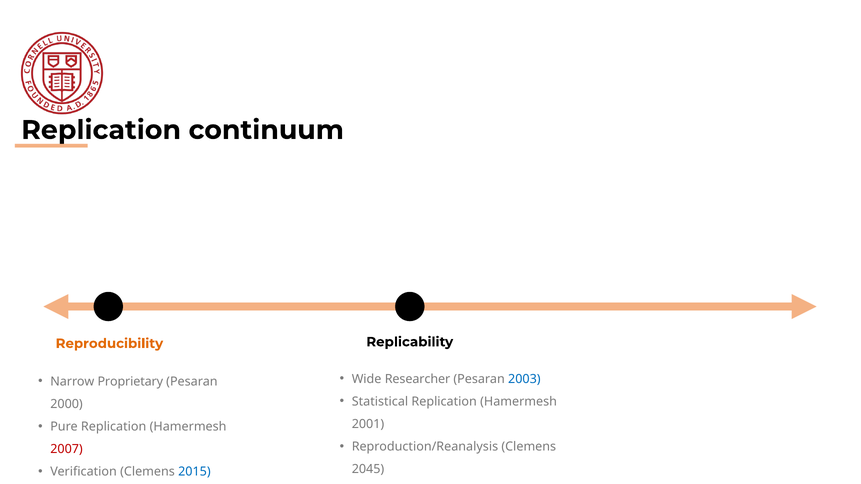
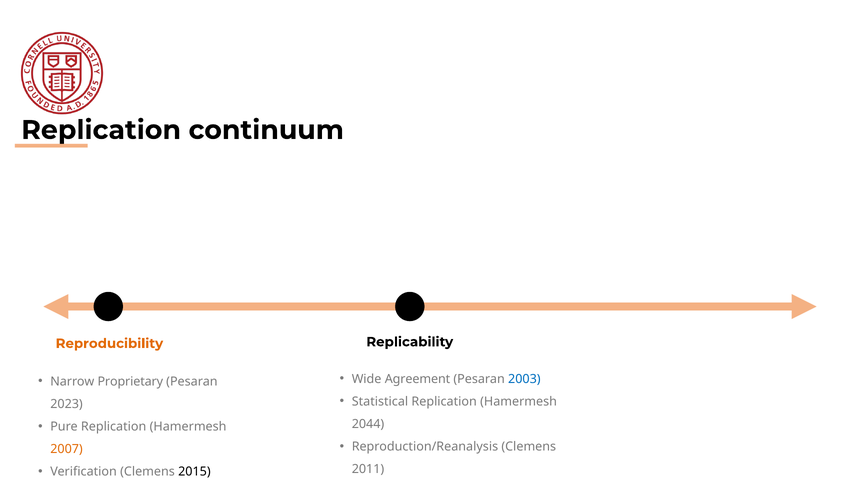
Researcher: Researcher -> Agreement
2000: 2000 -> 2023
2001: 2001 -> 2044
2007 colour: red -> orange
2015 colour: blue -> black
2045: 2045 -> 2011
